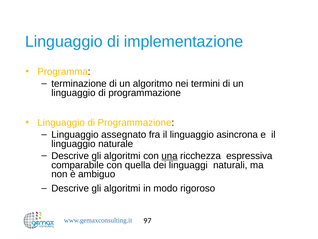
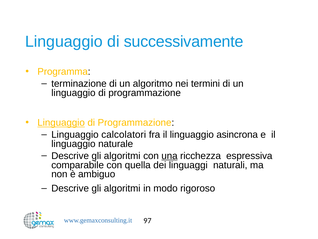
implementazione: implementazione -> successivamente
Linguaggio at (61, 123) underline: none -> present
assegnato: assegnato -> calcolatori
